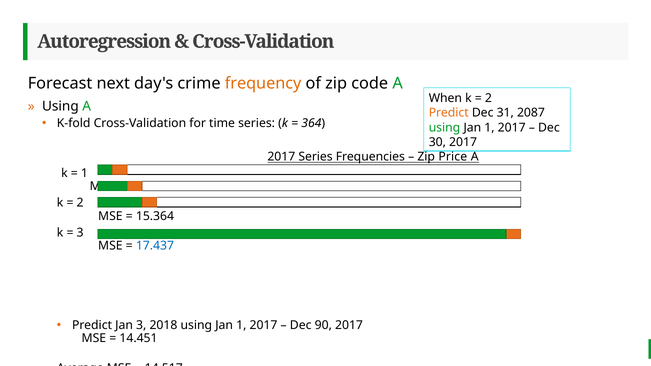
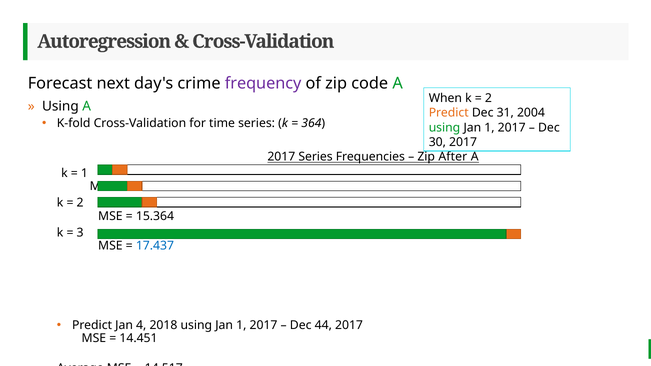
frequency colour: orange -> purple
2087: 2087 -> 2004
Price: Price -> After
Jan 3: 3 -> 4
90: 90 -> 44
